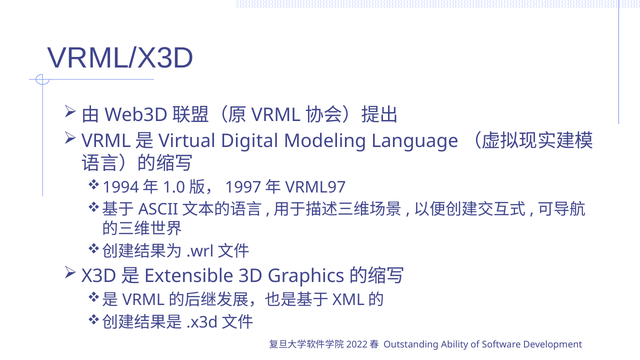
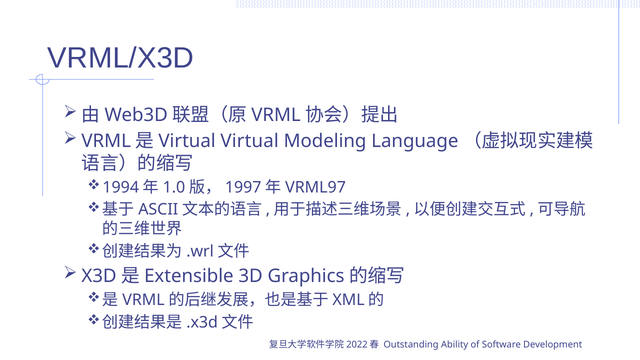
Digital at (250, 141): Digital -> Virtual
